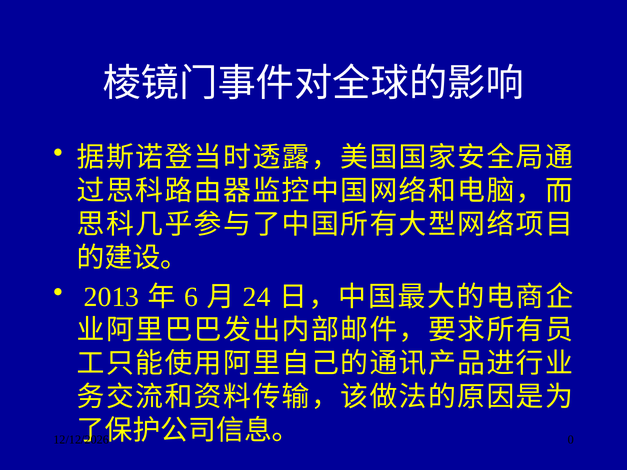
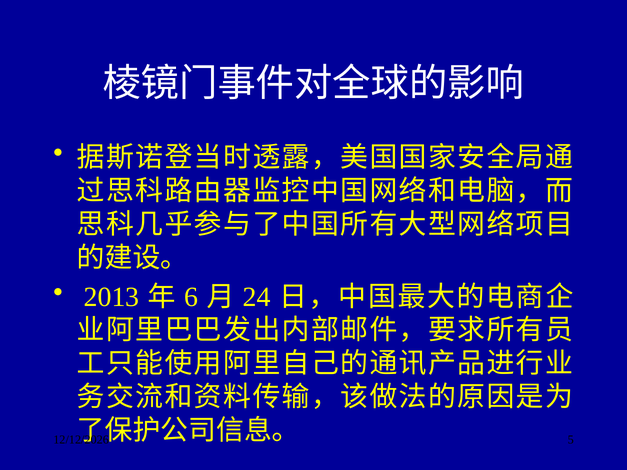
0: 0 -> 5
